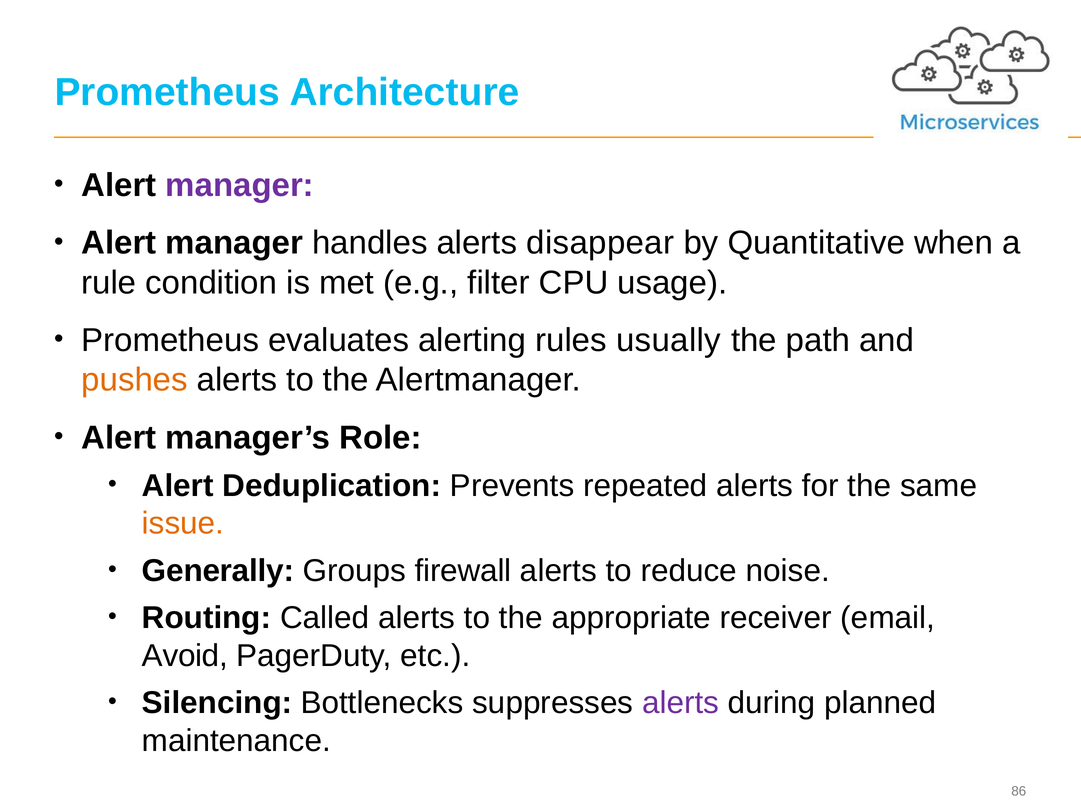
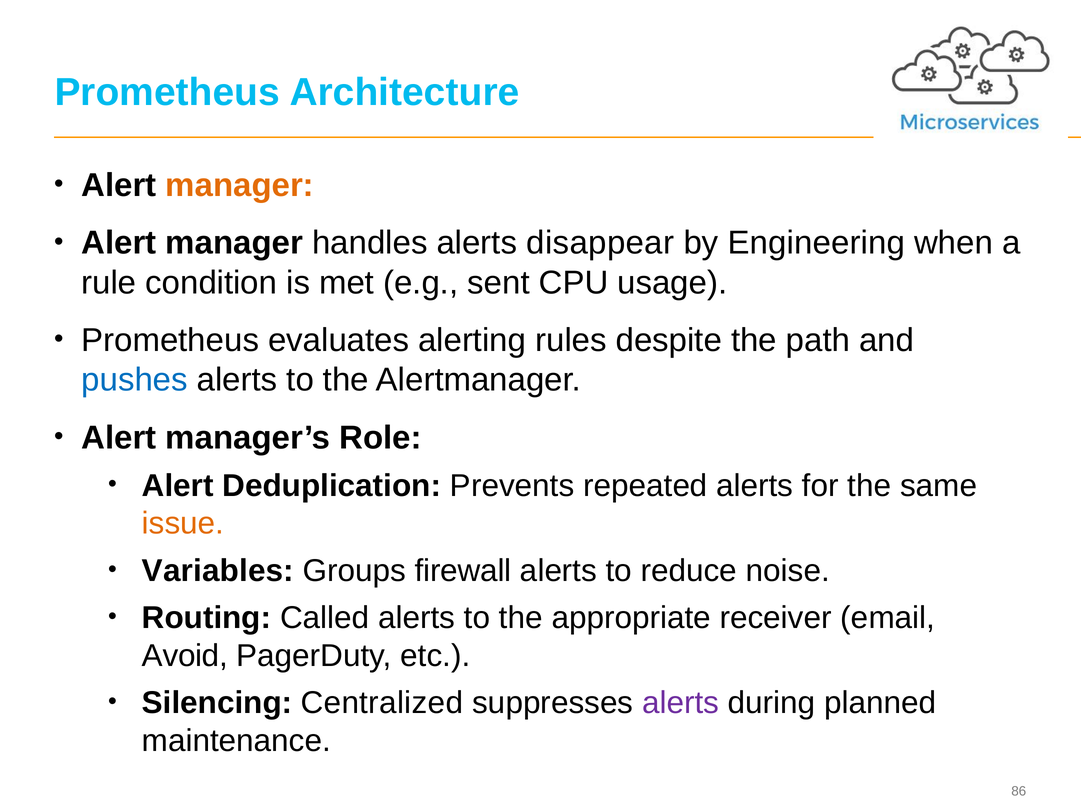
manager at (240, 185) colour: purple -> orange
Quantitative: Quantitative -> Engineering
filter: filter -> sent
usually: usually -> despite
pushes colour: orange -> blue
Generally: Generally -> Variables
Bottlenecks: Bottlenecks -> Centralized
